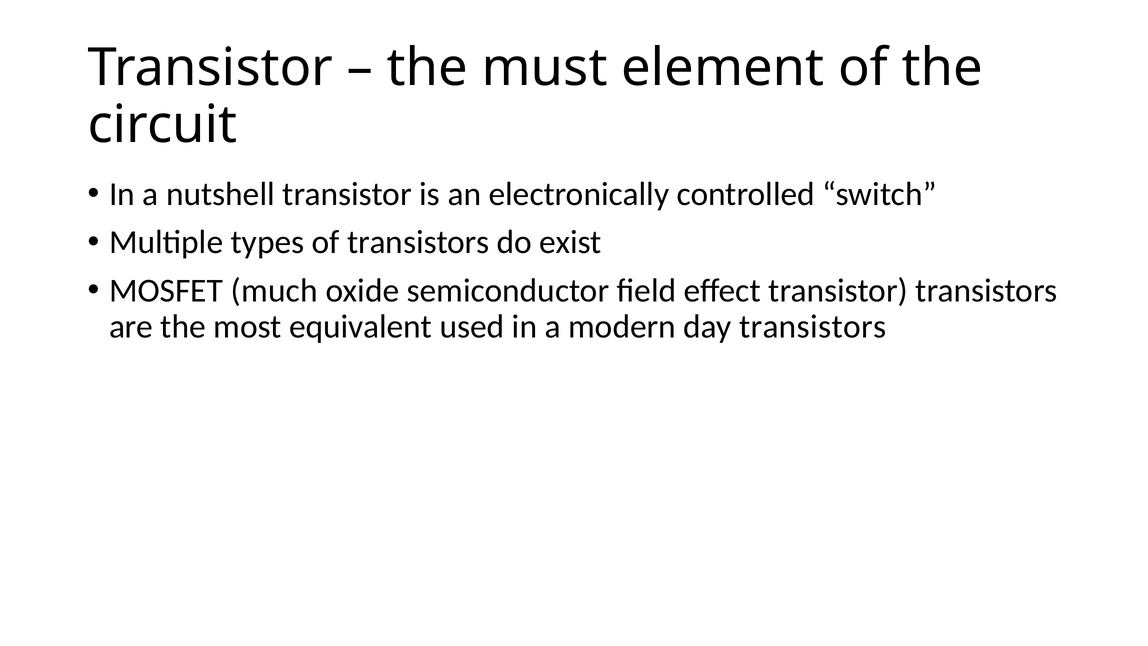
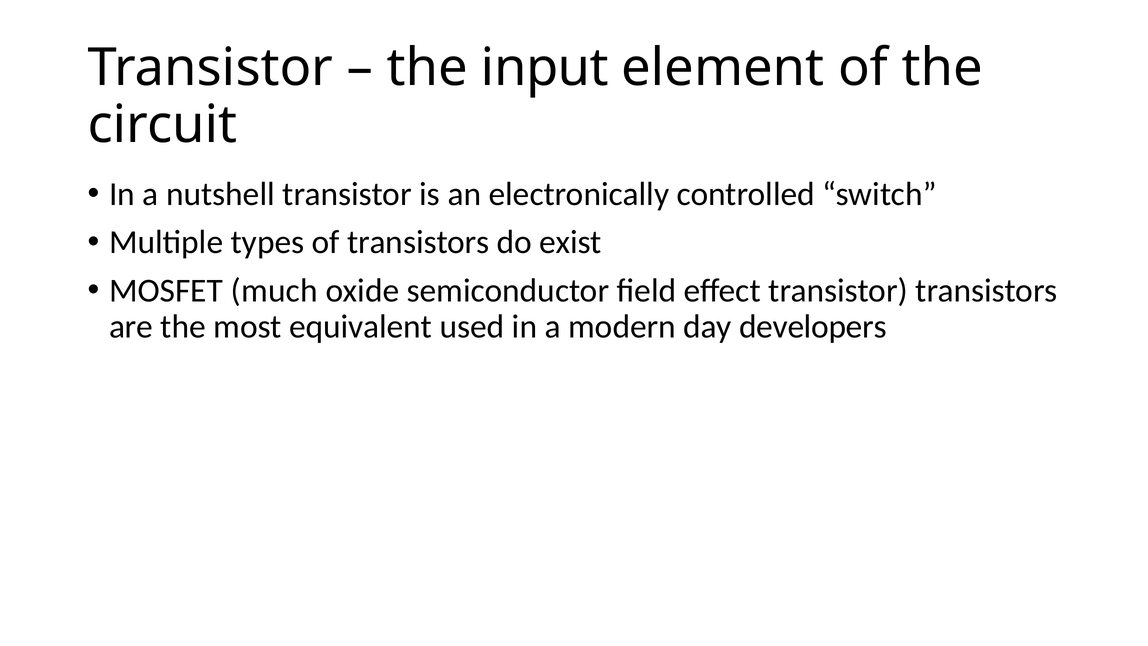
must: must -> input
day transistors: transistors -> developers
